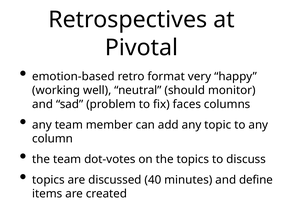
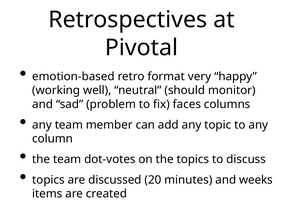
40: 40 -> 20
define: define -> weeks
